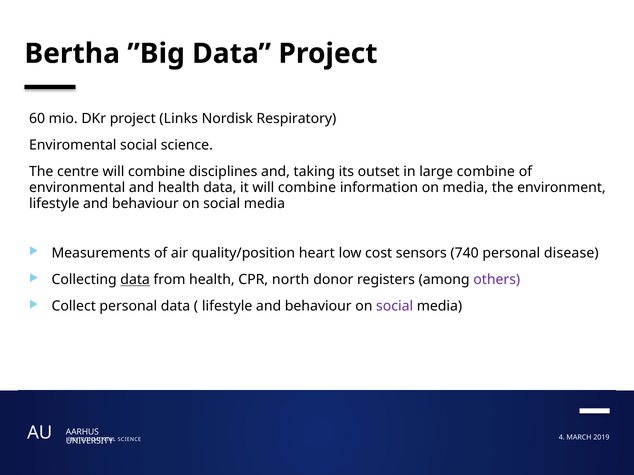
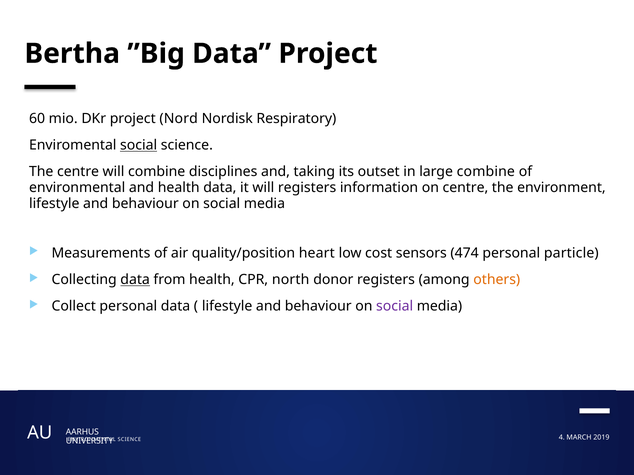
Links: Links -> Nord
social at (139, 145) underline: none -> present
it will combine: combine -> registers
on media: media -> centre
740: 740 -> 474
disease: disease -> particle
others colour: purple -> orange
